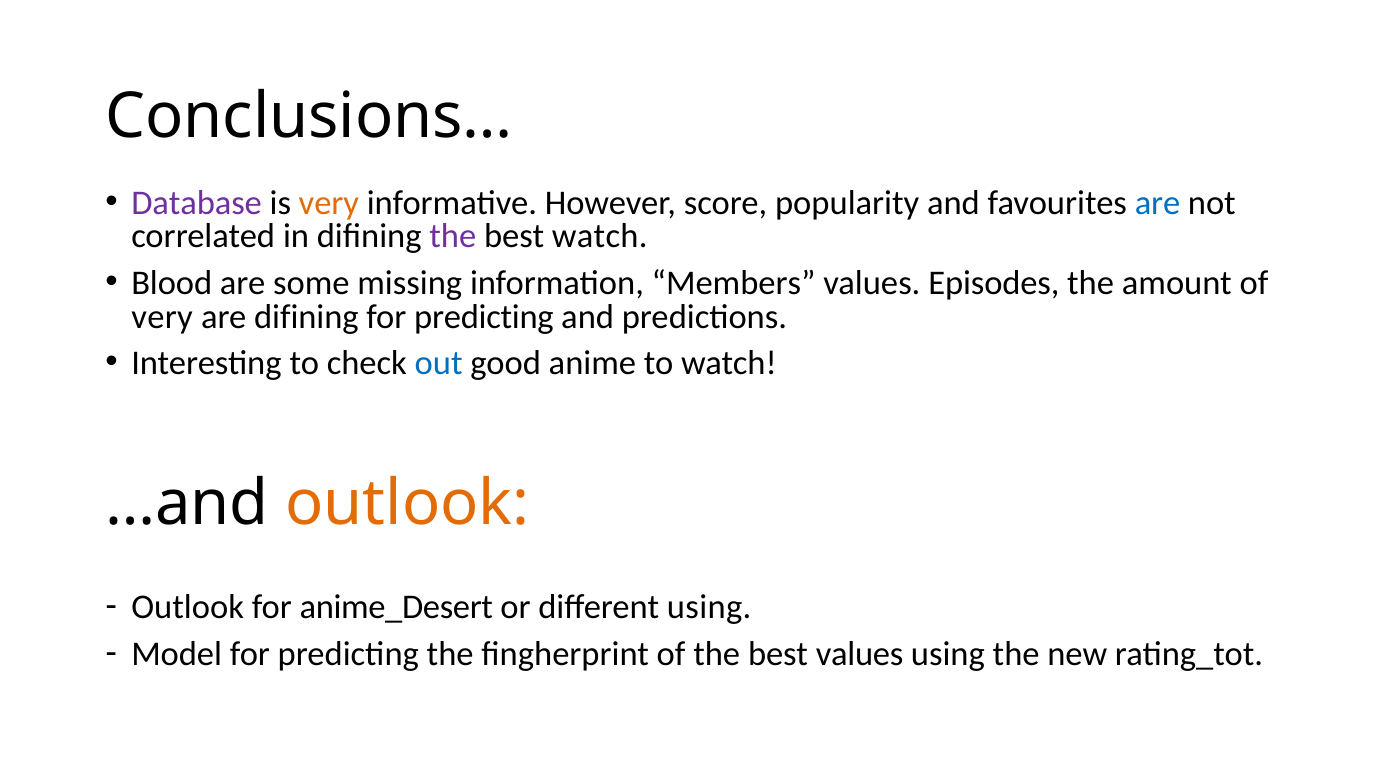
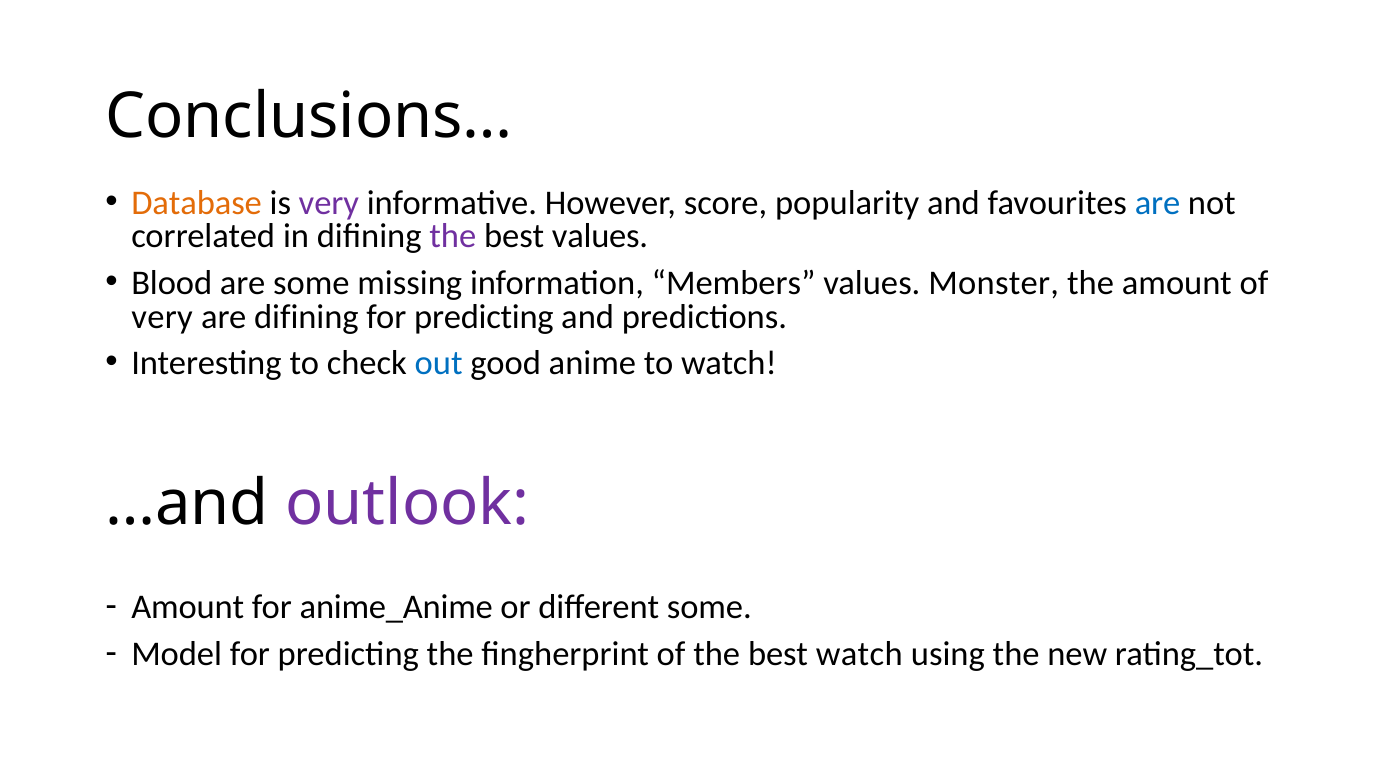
Database colour: purple -> orange
very at (329, 203) colour: orange -> purple
best watch: watch -> values
Episodes: Episodes -> Monster
outlook at (407, 503) colour: orange -> purple
Outlook at (188, 607): Outlook -> Amount
anime_Desert: anime_Desert -> anime_Anime
different using: using -> some
best values: values -> watch
